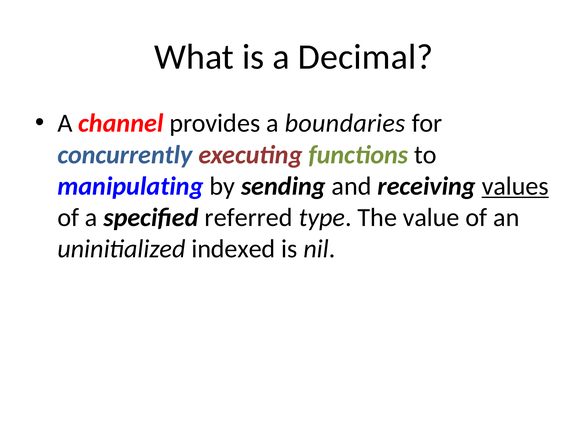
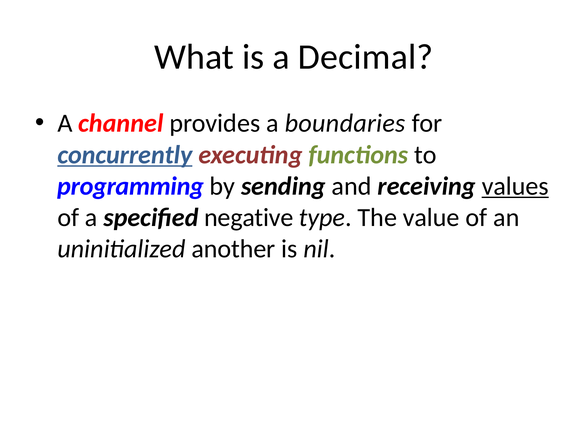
concurrently underline: none -> present
manipulating: manipulating -> programming
referred: referred -> negative
indexed: indexed -> another
